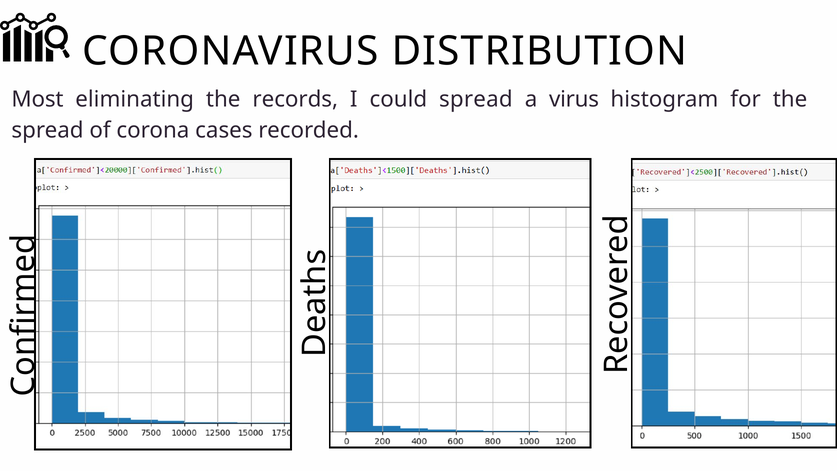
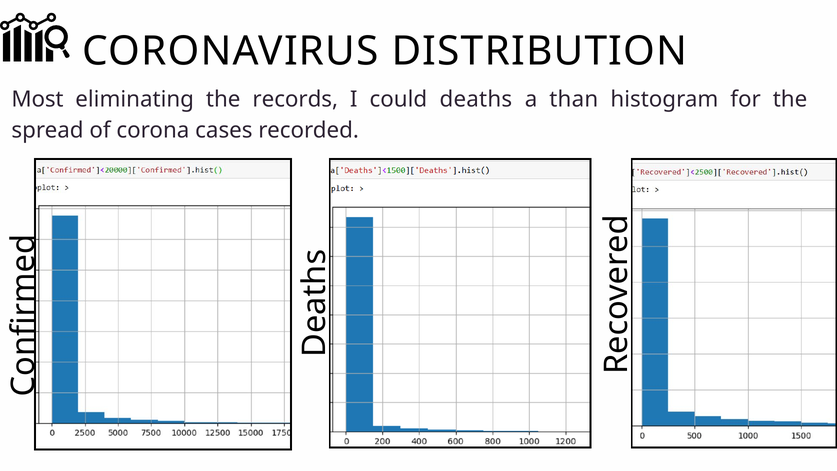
could spread: spread -> deaths
virus: virus -> than
